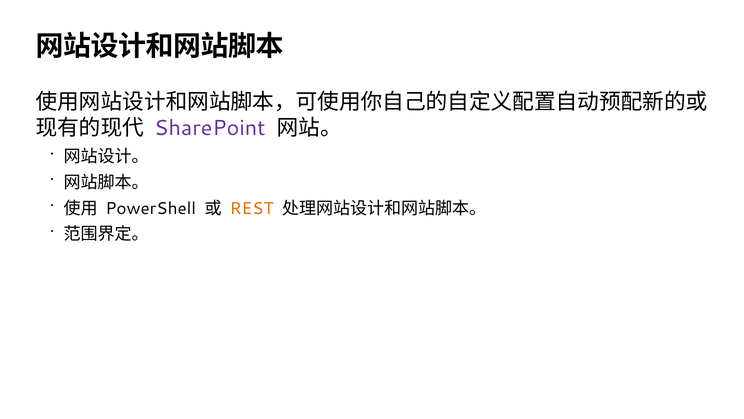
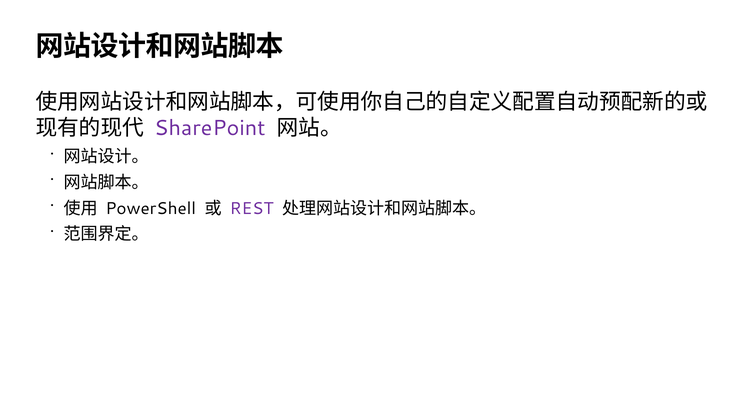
REST colour: orange -> purple
